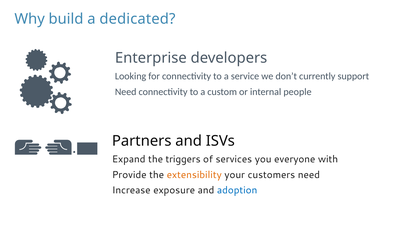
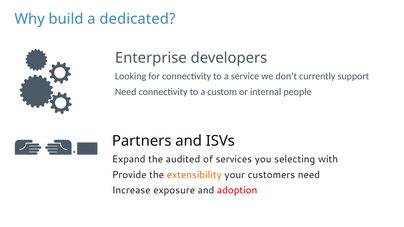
triggers: triggers -> audited
everyone: everyone -> selecting
adoption colour: blue -> red
